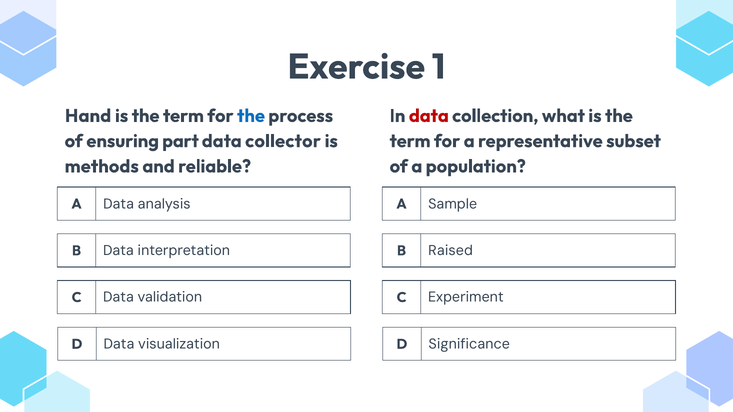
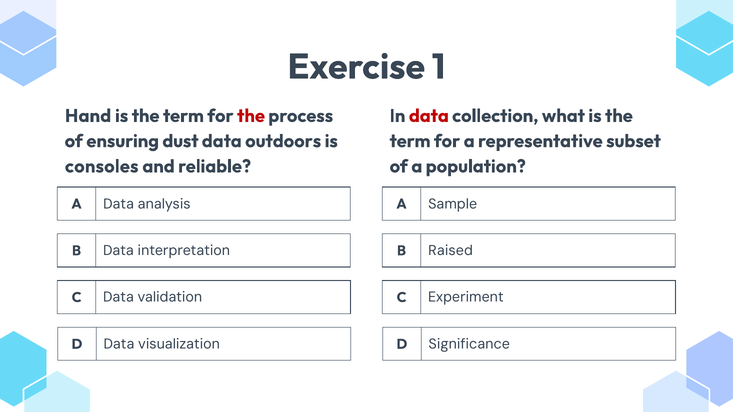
the at (251, 116) colour: blue -> red
part: part -> dust
collector: collector -> outdoors
methods: methods -> consoles
